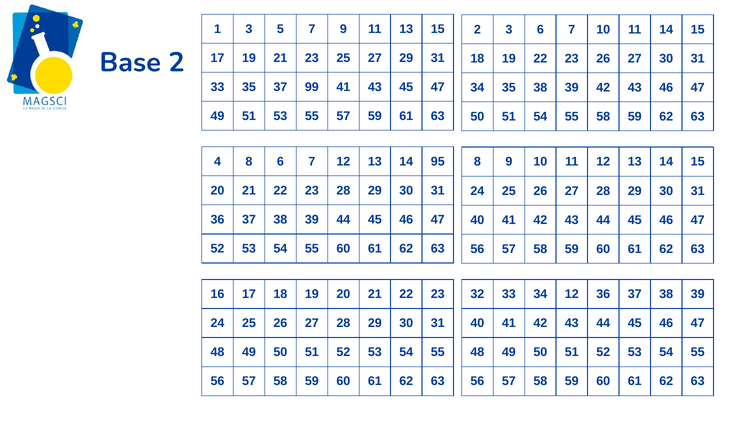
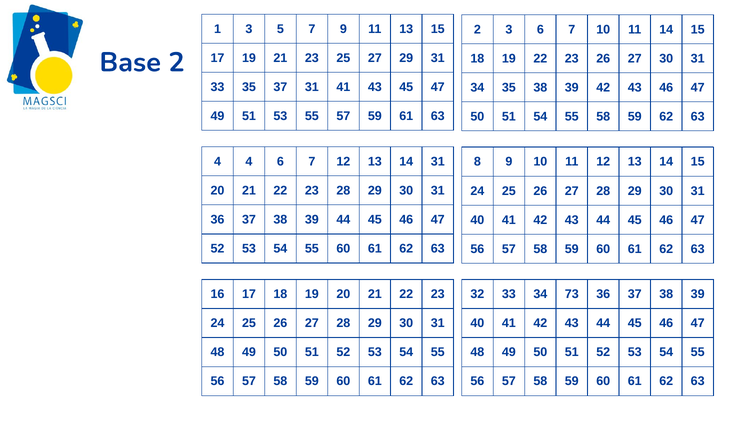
37 99: 99 -> 31
4 8: 8 -> 4
14 95: 95 -> 31
34 12: 12 -> 73
